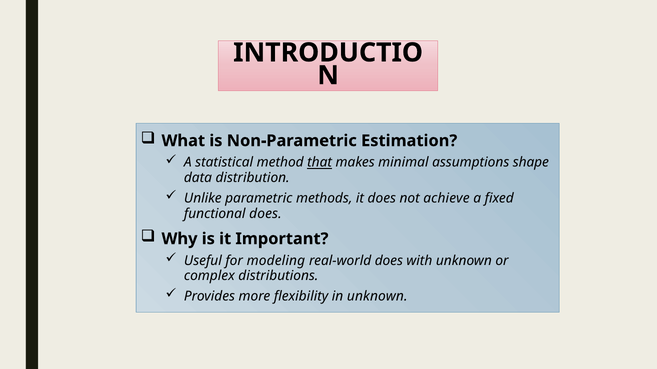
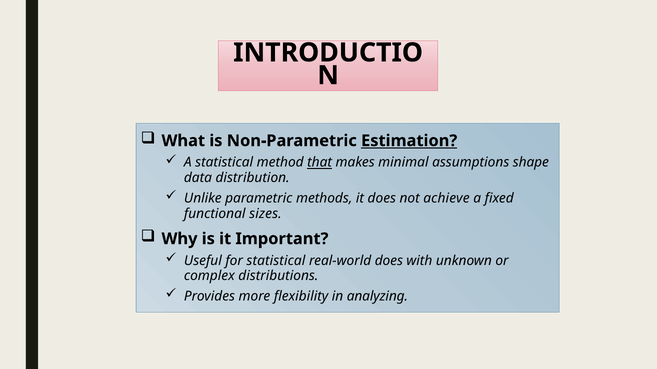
Estimation underline: none -> present
functional does: does -> sizes
for modeling: modeling -> statistical
in unknown: unknown -> analyzing
